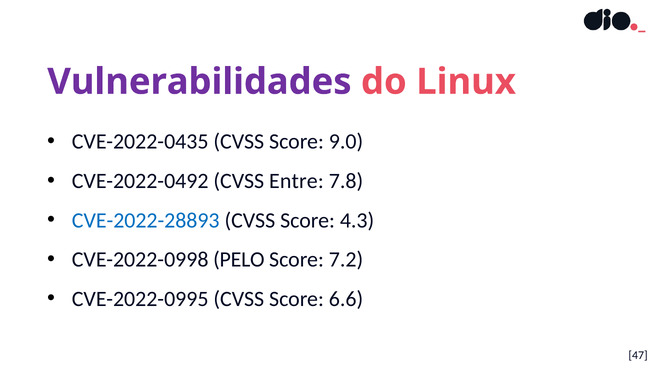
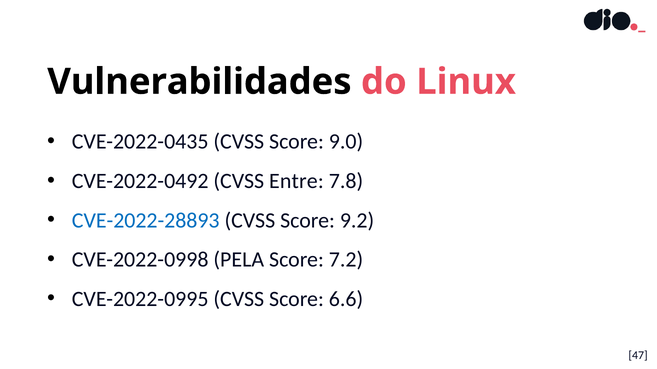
Vulnerabilidades colour: purple -> black
4.3: 4.3 -> 9.2
PELO: PELO -> PELA
